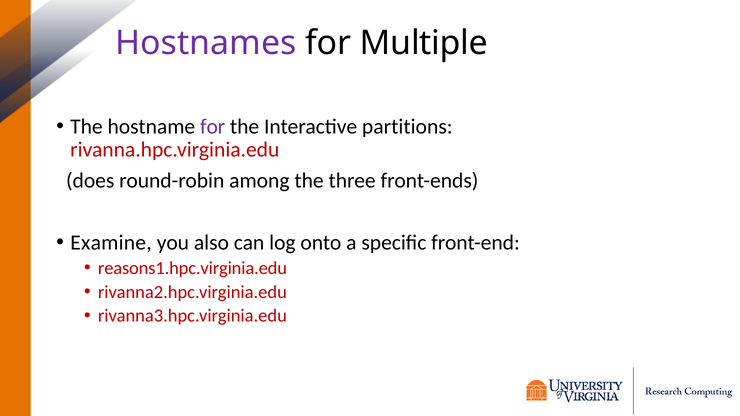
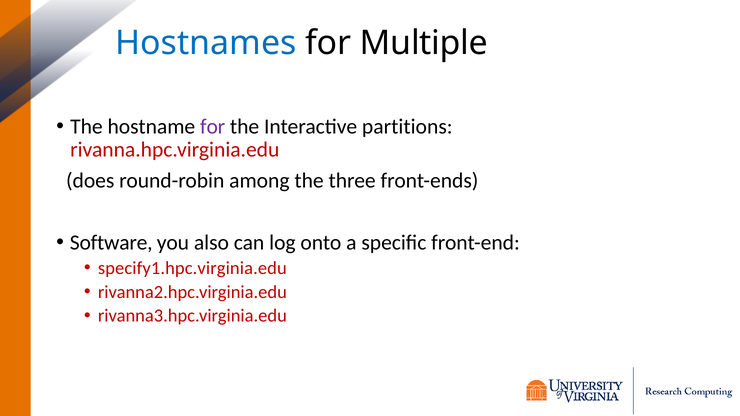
Hostnames colour: purple -> blue
Examine: Examine -> Software
reasons1.hpc.virginia.edu: reasons1.hpc.virginia.edu -> specify1.hpc.virginia.edu
